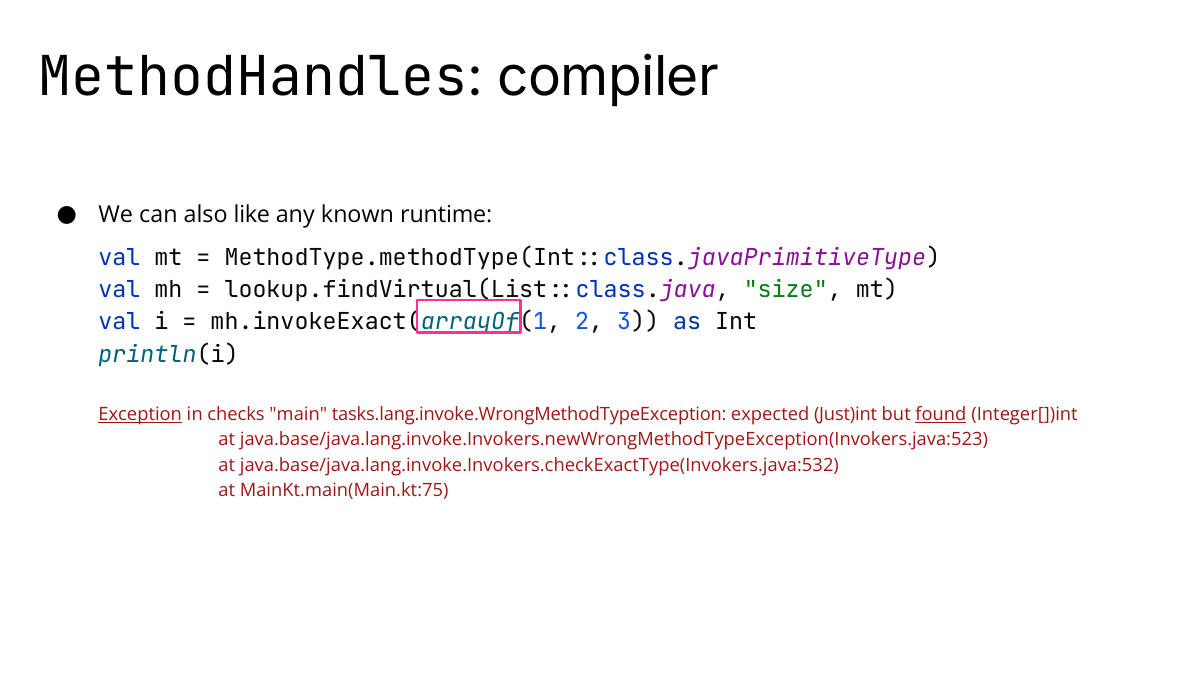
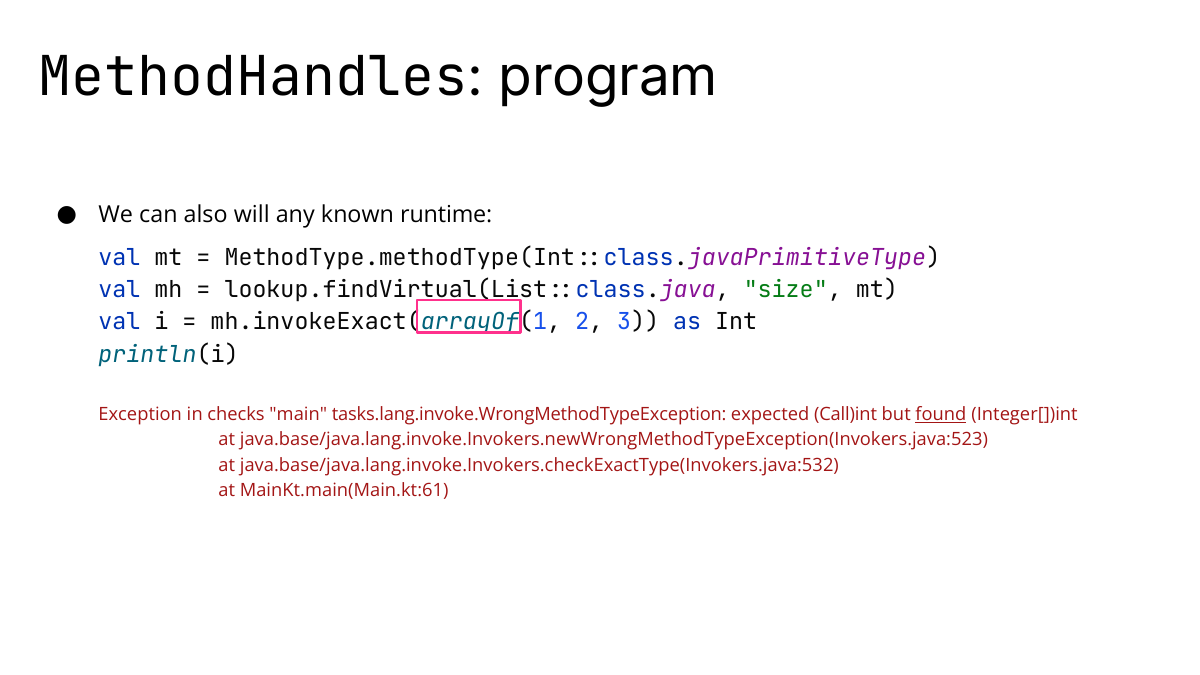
compiler: compiler -> program
like: like -> will
Exception underline: present -> none
Just)int: Just)int -> Call)int
MainKt.main(Main.kt:75: MainKt.main(Main.kt:75 -> MainKt.main(Main.kt:61
